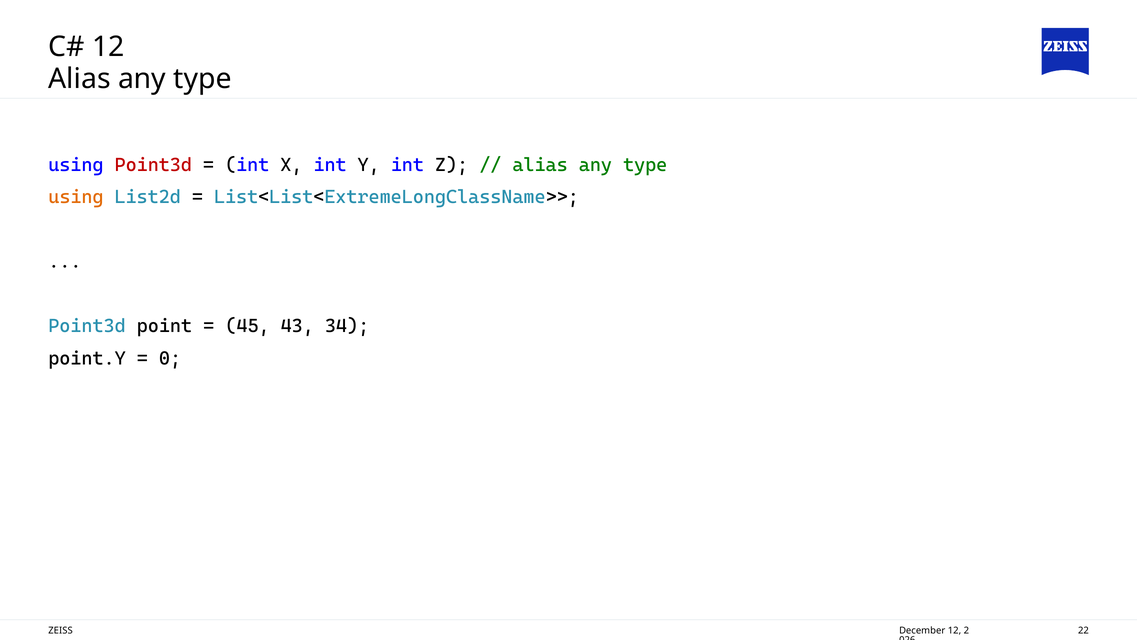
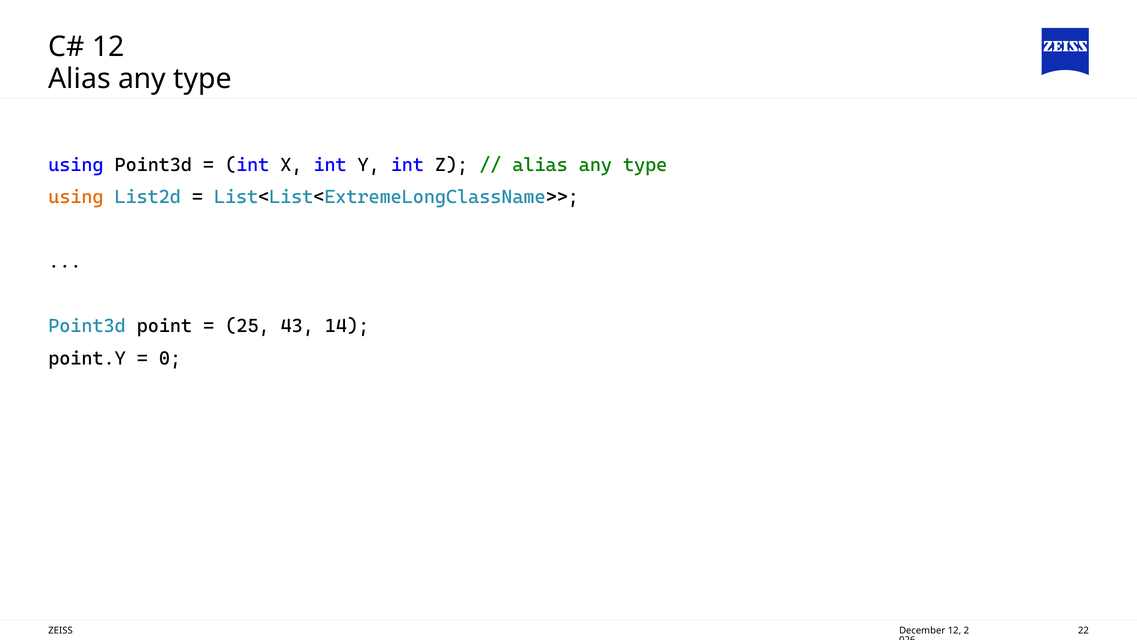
Point3d at (153, 165) colour: red -> black
45: 45 -> 25
34: 34 -> 14
